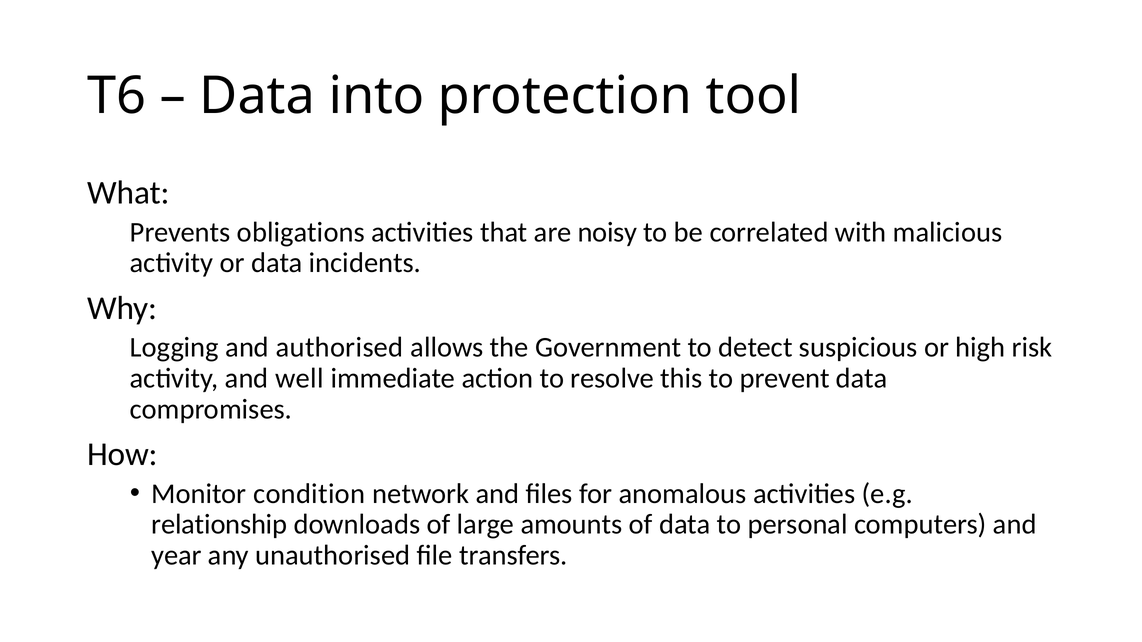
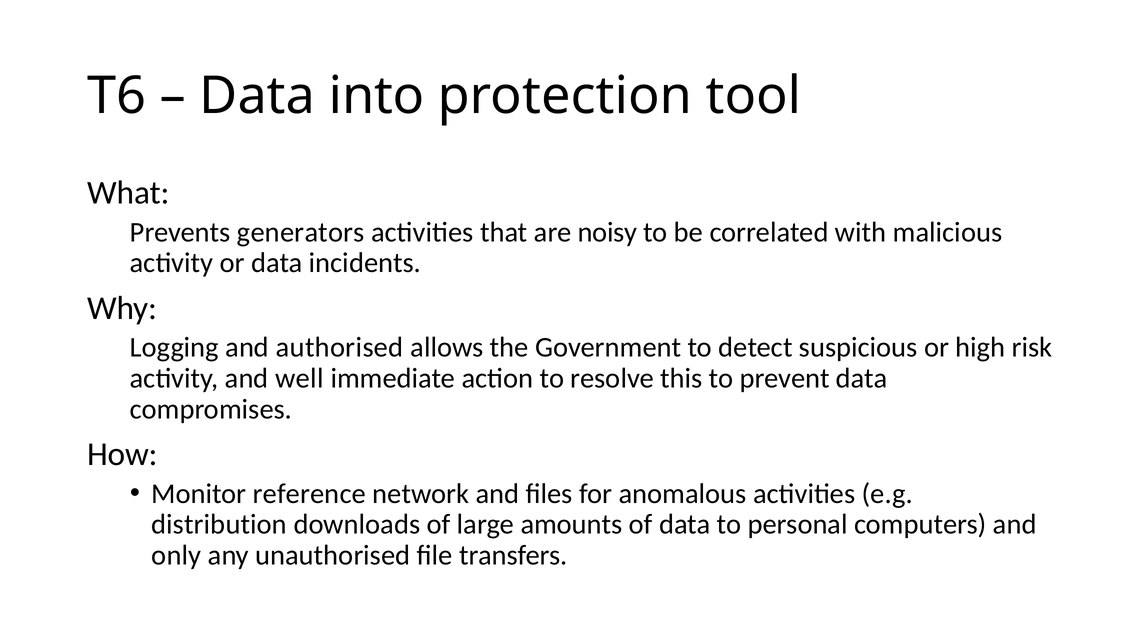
obligations: obligations -> generators
condition: condition -> reference
relationship: relationship -> distribution
year: year -> only
